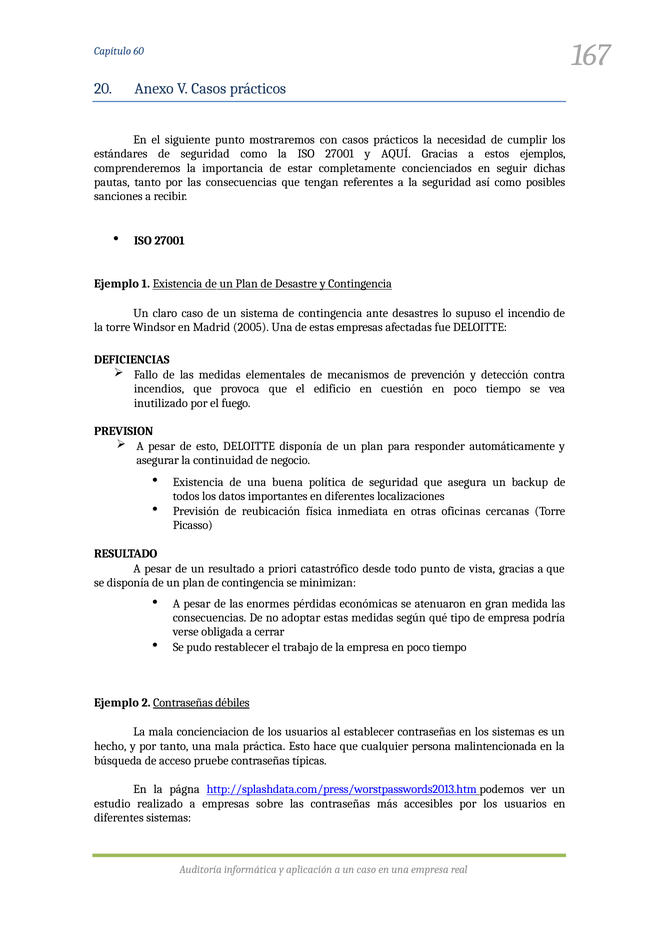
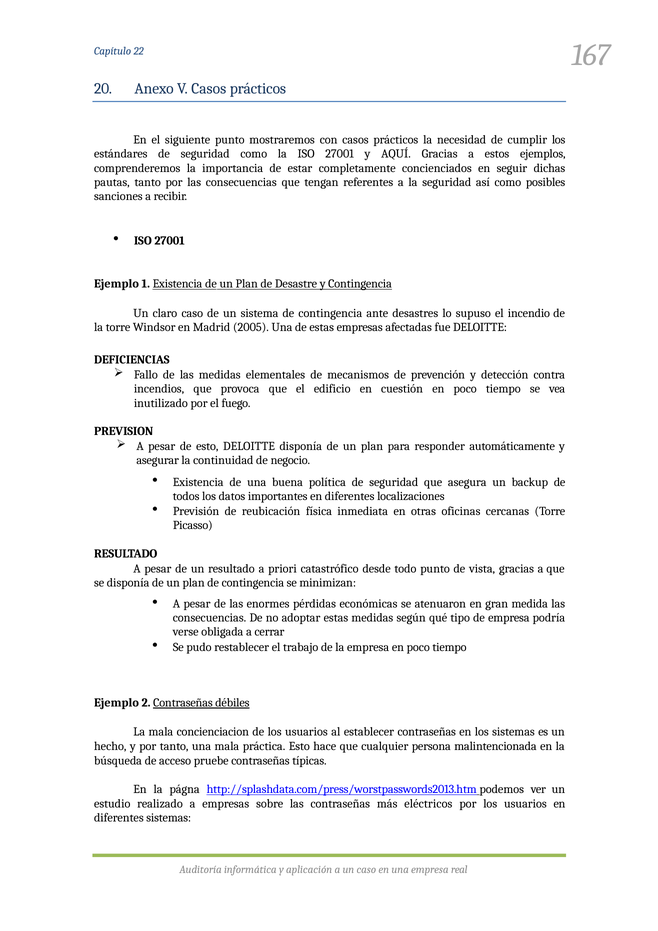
60: 60 -> 22
accesibles: accesibles -> eléctricos
